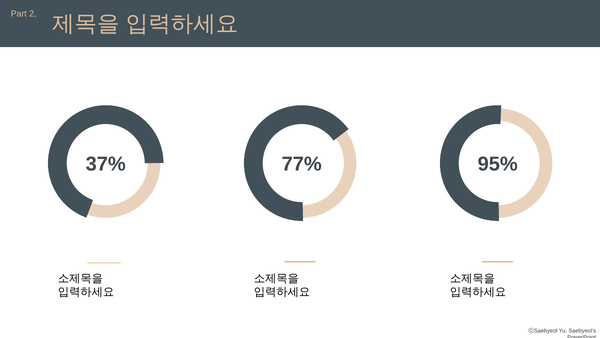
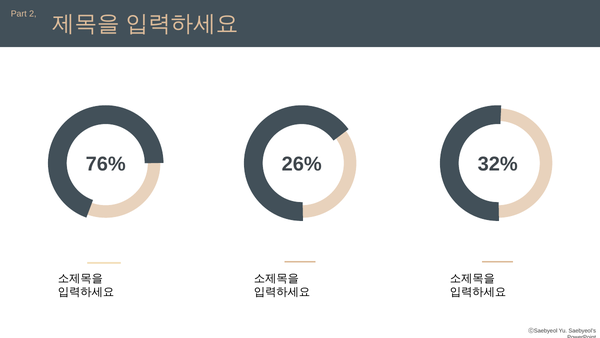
37%: 37% -> 76%
77%: 77% -> 26%
95%: 95% -> 32%
